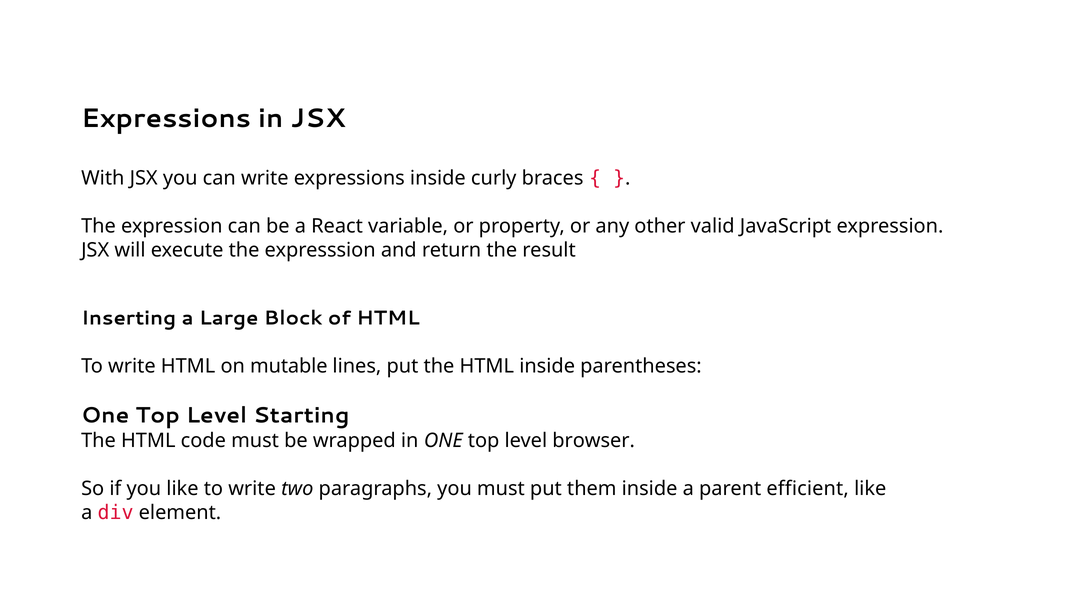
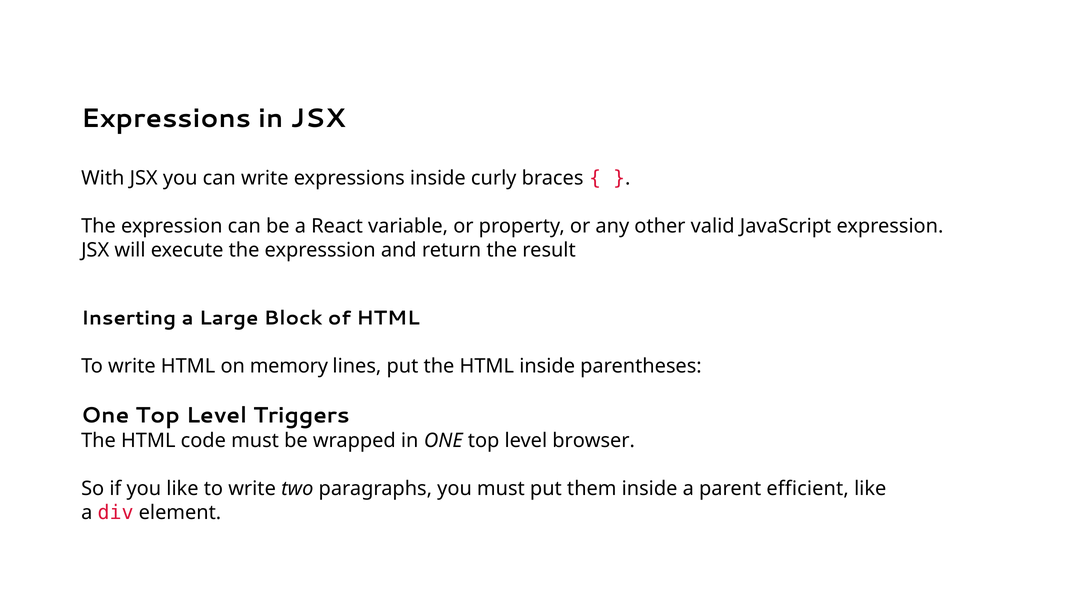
mutable: mutable -> memory
Starting: Starting -> Triggers
